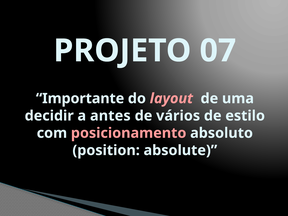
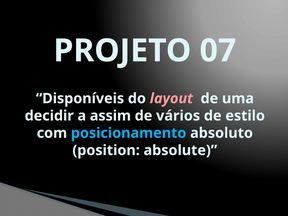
Importante: Importante -> Disponíveis
antes: antes -> assim
posicionamento colour: pink -> light blue
